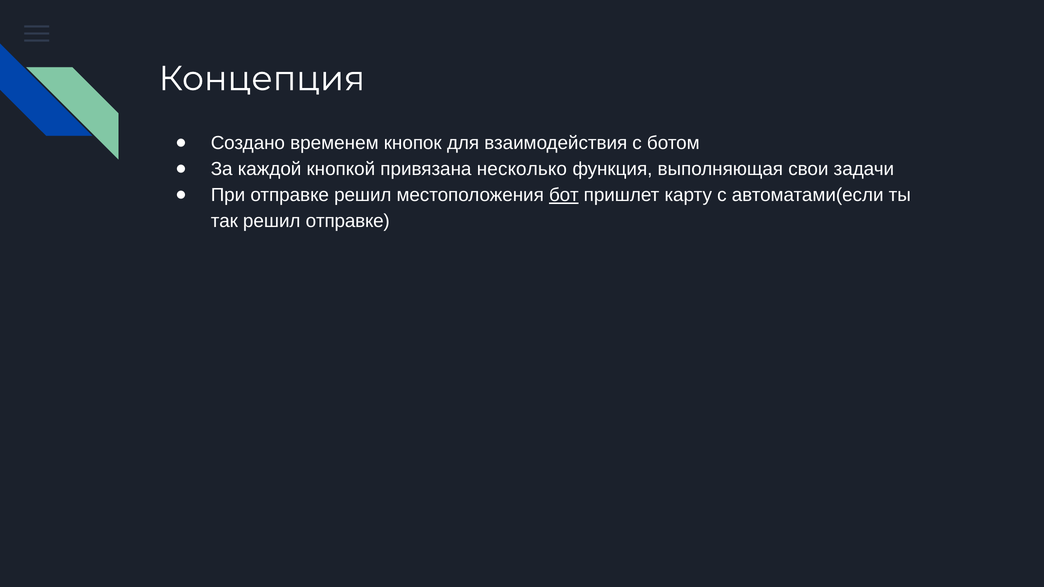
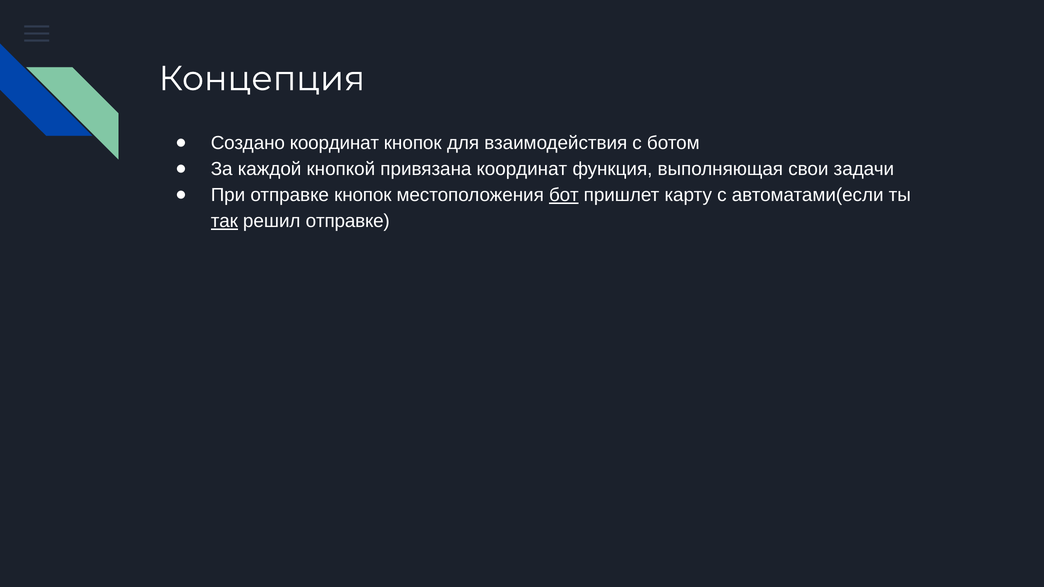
Создано временем: временем -> координат
привязана несколько: несколько -> координат
отправке решил: решил -> кнопок
так underline: none -> present
